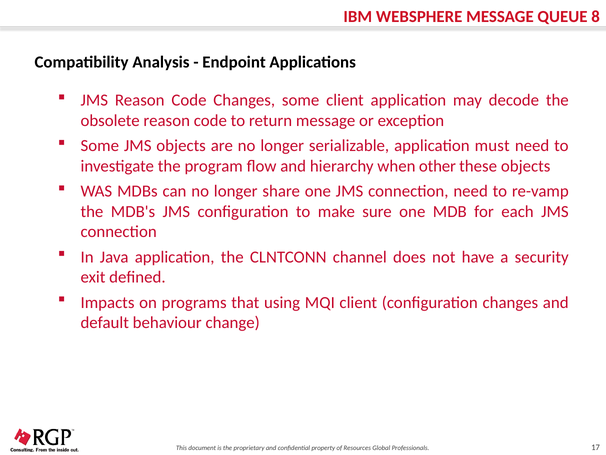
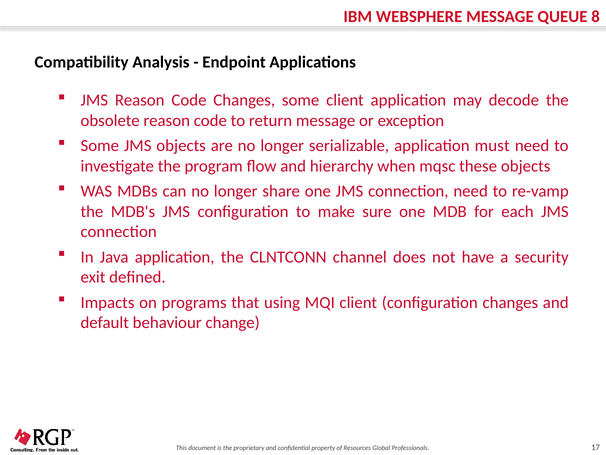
other: other -> mqsc
